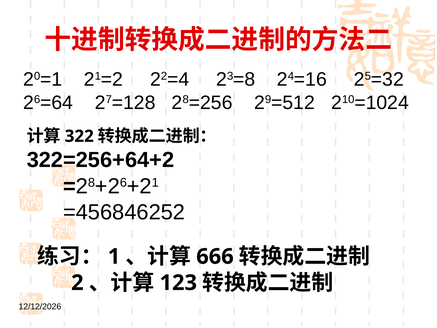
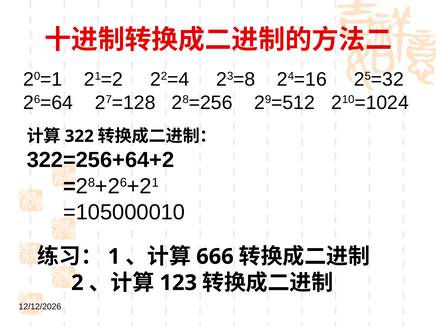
=456846252: =456846252 -> =105000010
